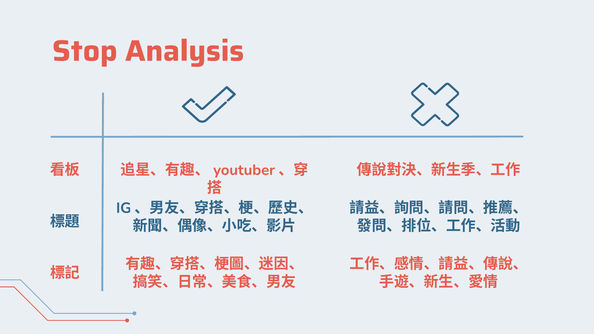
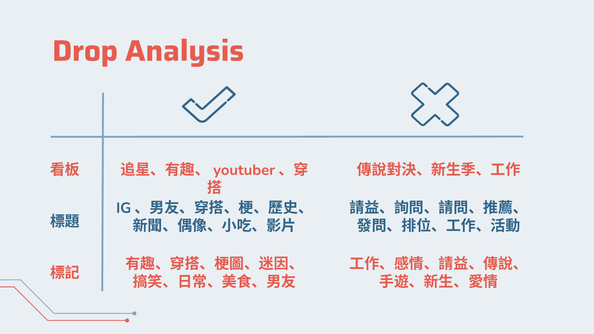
Stop: Stop -> Drop
